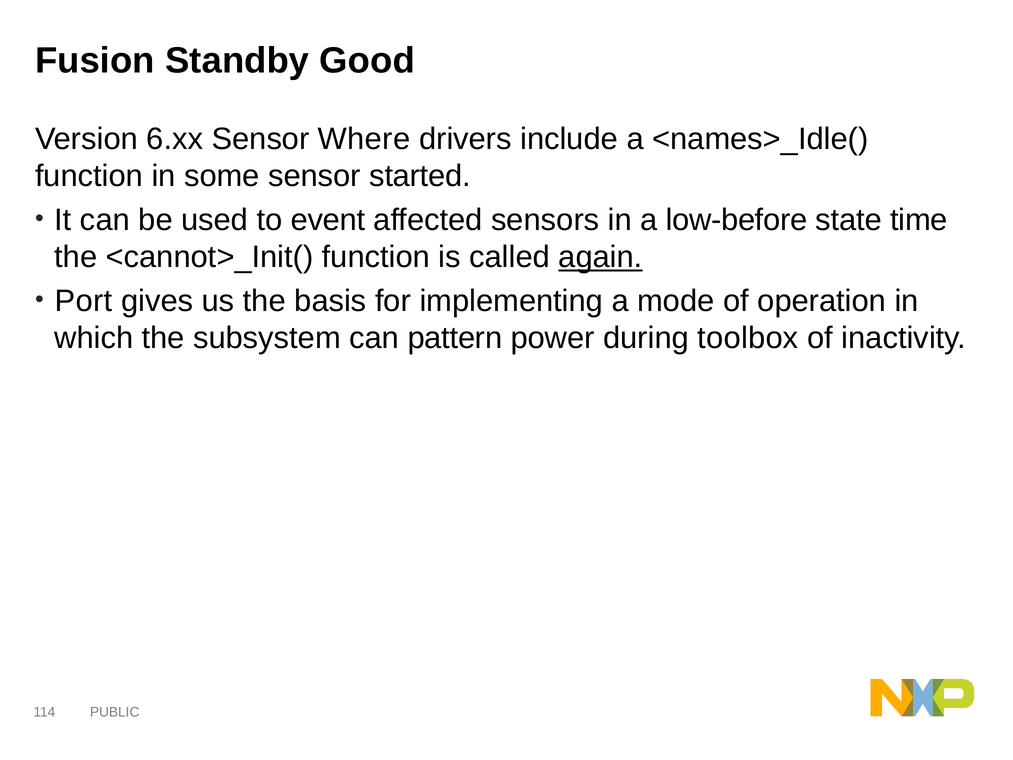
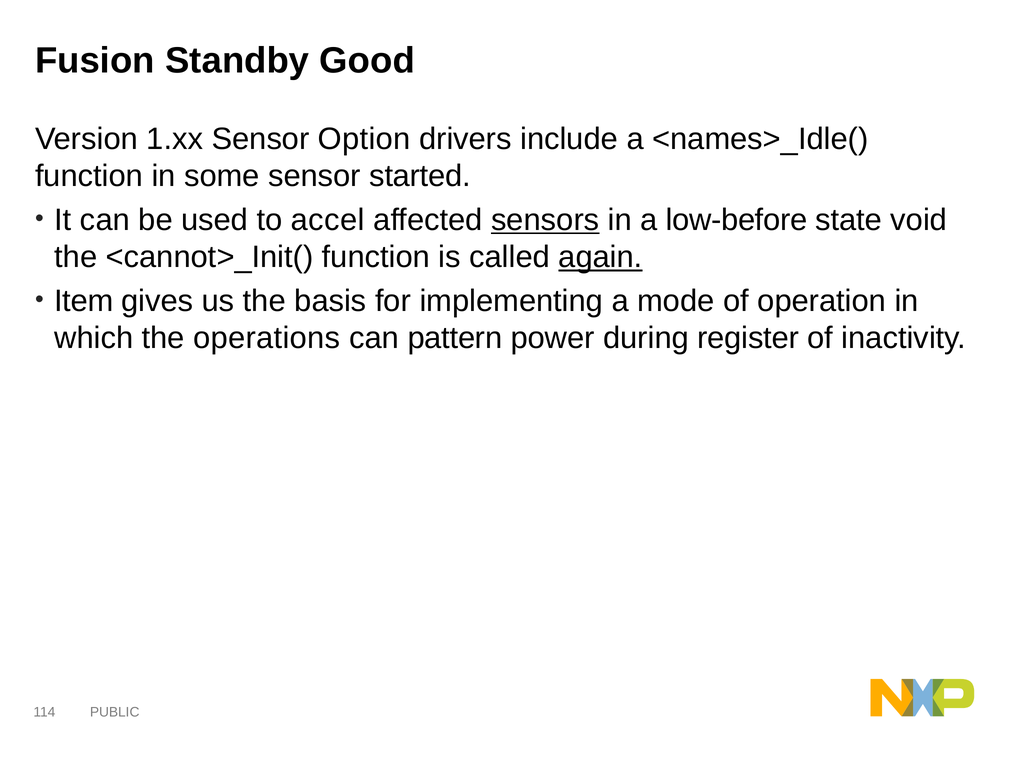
6.xx: 6.xx -> 1.xx
Where: Where -> Option
event: event -> accel
sensors underline: none -> present
time: time -> void
Port: Port -> Item
subsystem: subsystem -> operations
toolbox: toolbox -> register
